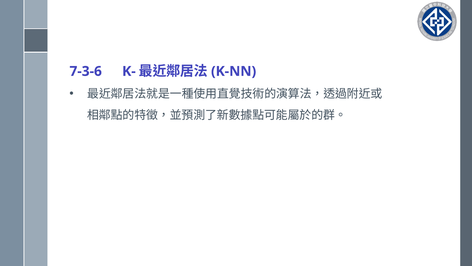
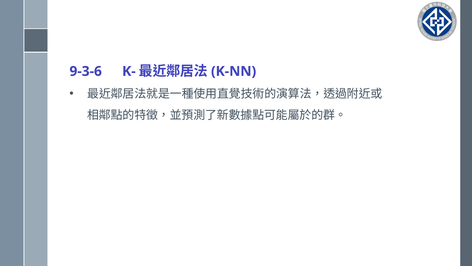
7-3-6: 7-3-6 -> 9-3-6
